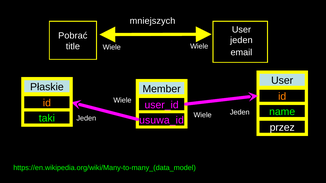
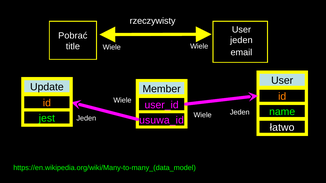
mniejszych: mniejszych -> rzeczywisty
Płaskie: Płaskie -> Update
taki: taki -> jest
przez: przez -> łatwo
